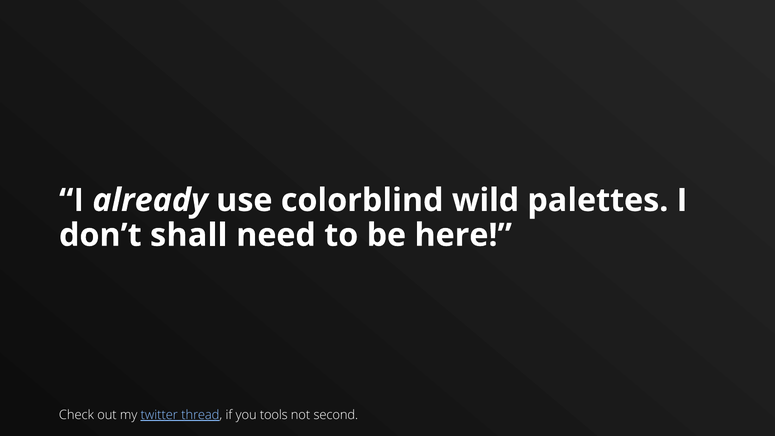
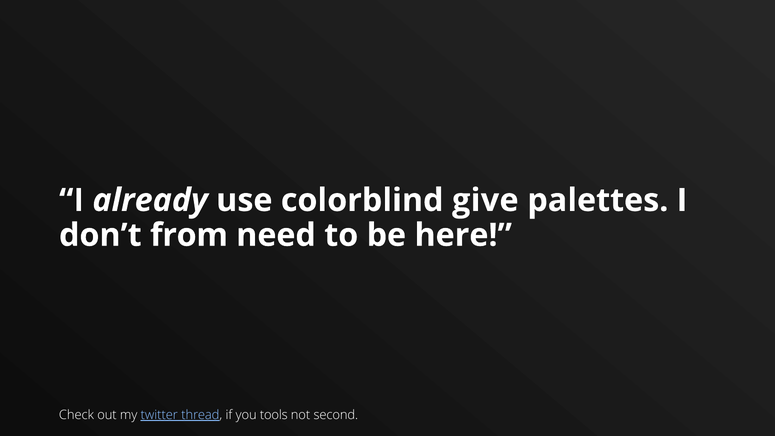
wild: wild -> give
shall: shall -> from
